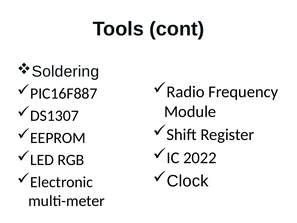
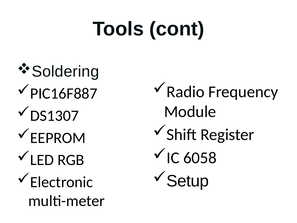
2022: 2022 -> 6058
Clock: Clock -> Setup
